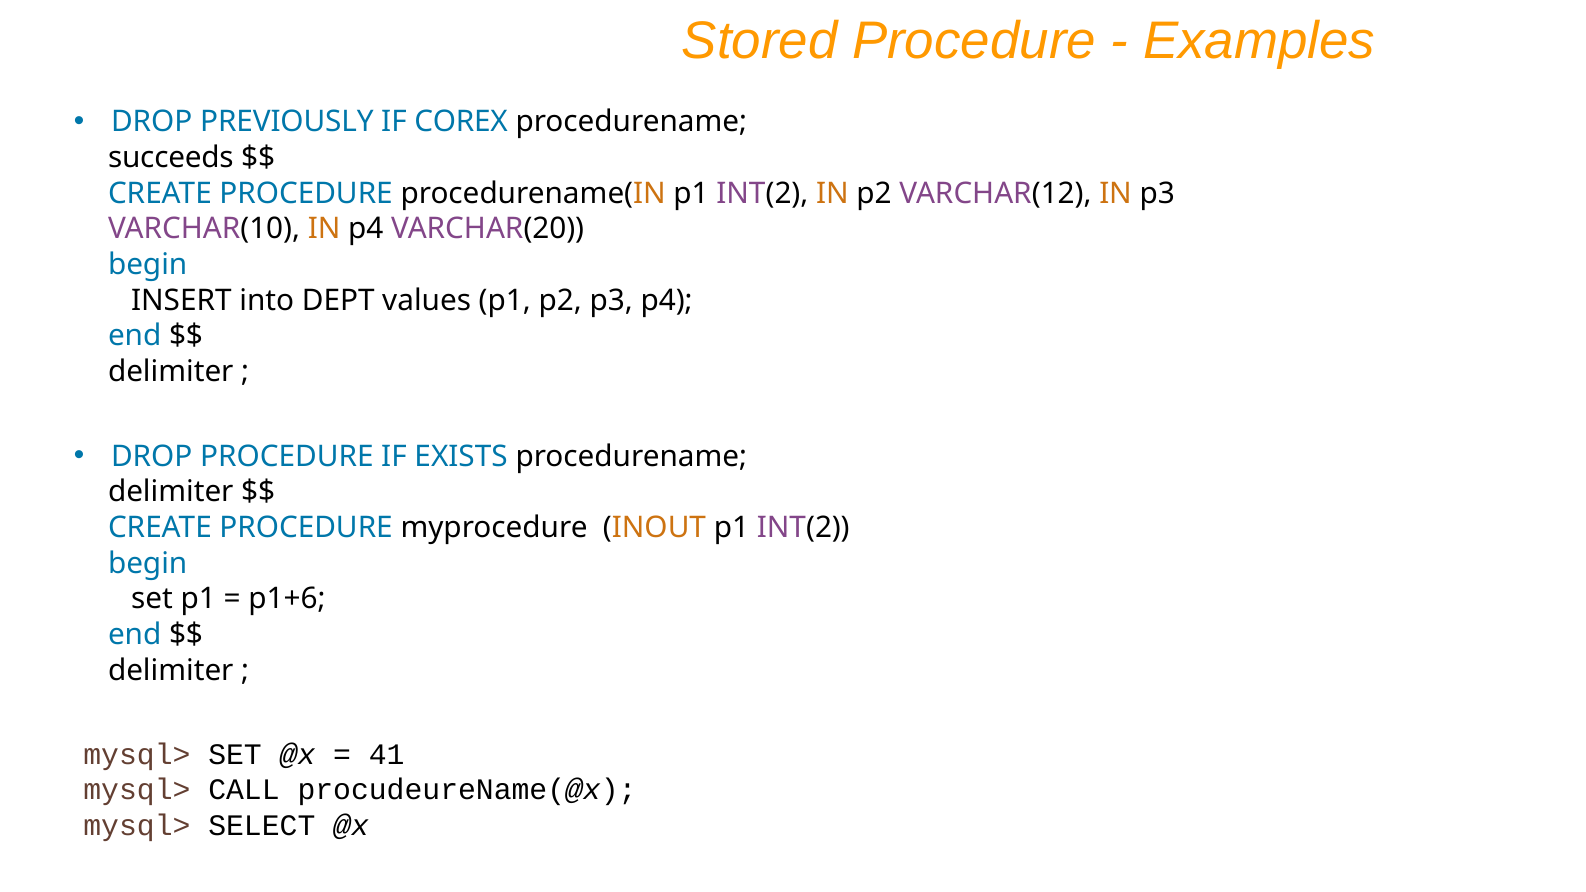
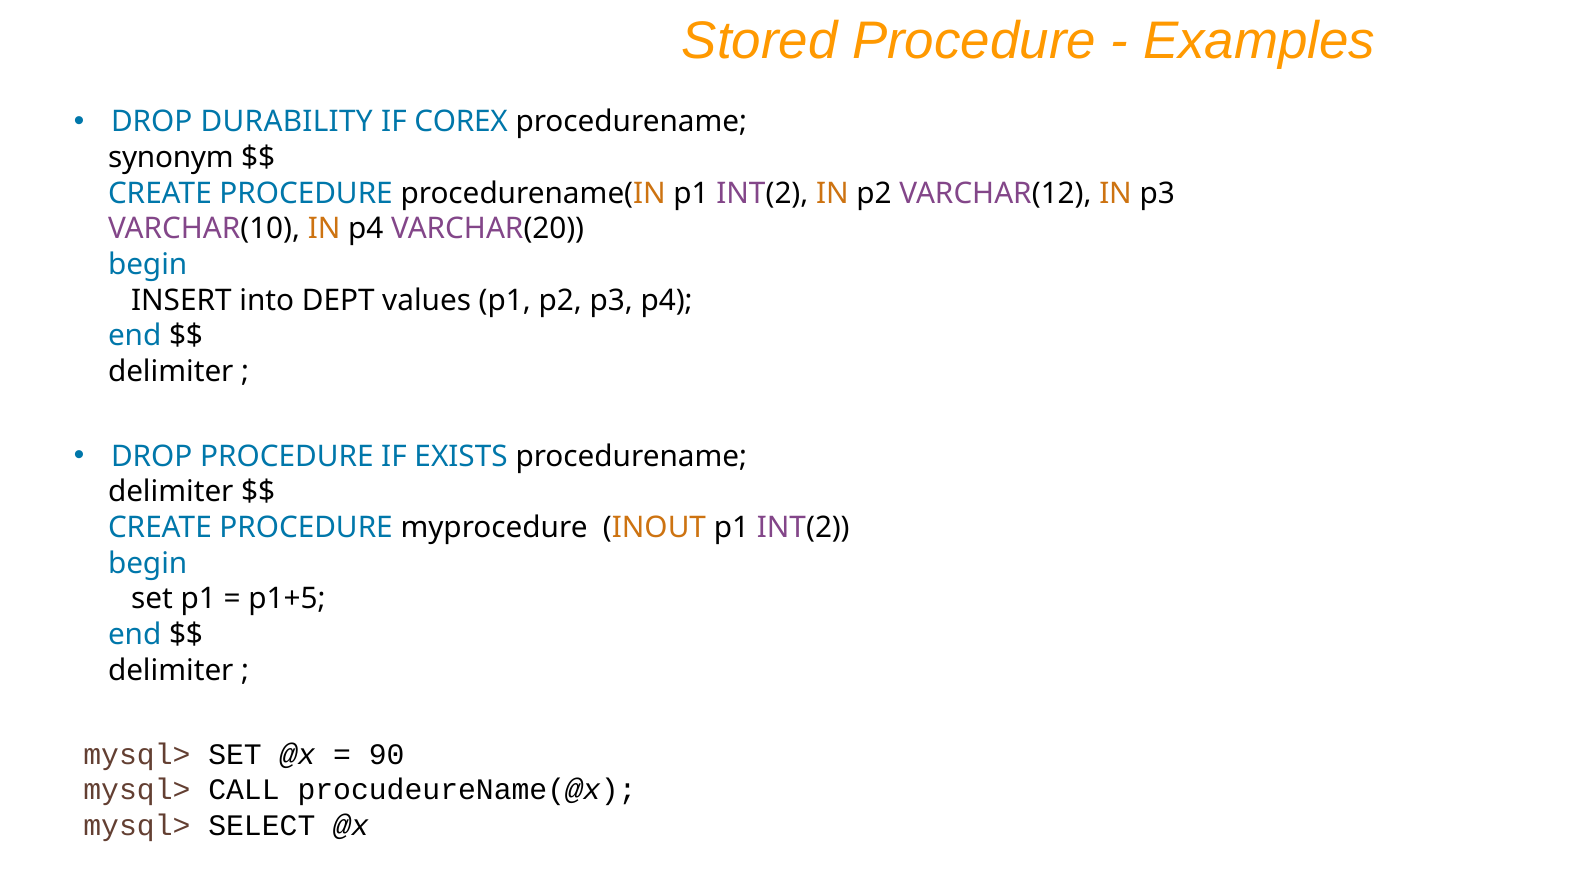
PREVIOUSLY: PREVIOUSLY -> DURABILITY
succeeds: succeeds -> synonym
p1+6: p1+6 -> p1+5
41: 41 -> 90
